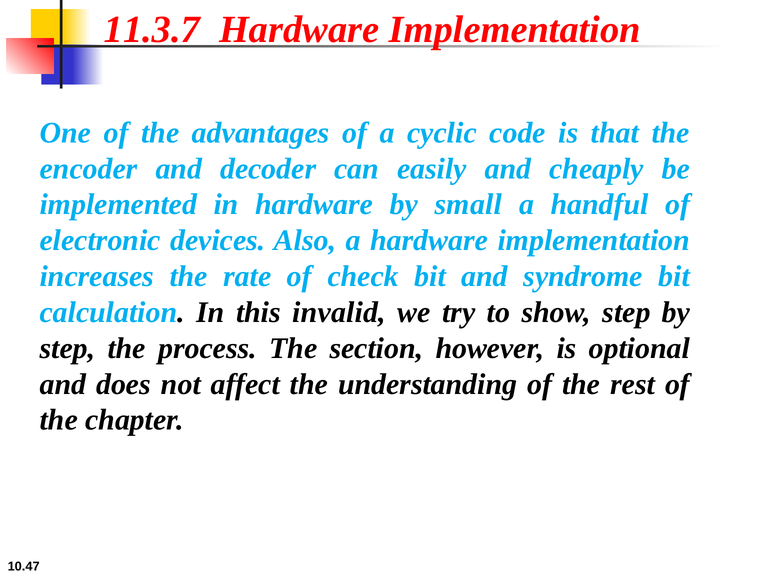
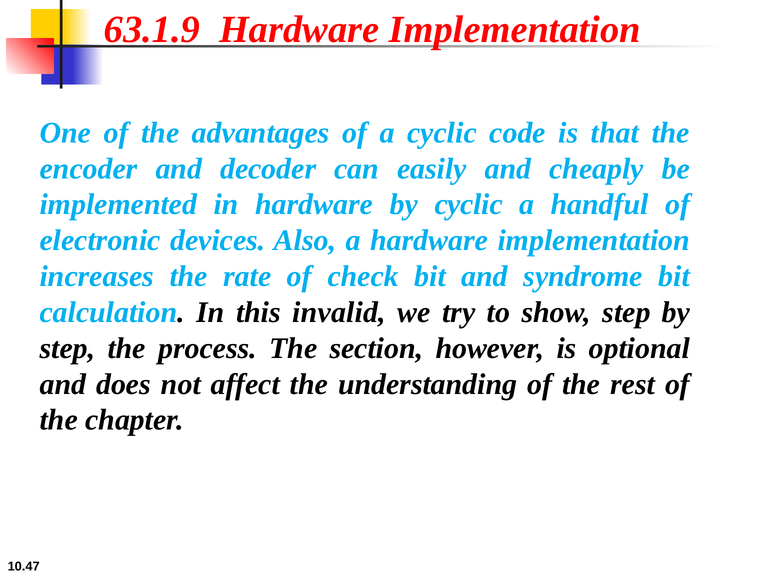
11.3.7: 11.3.7 -> 63.1.9
by small: small -> cyclic
